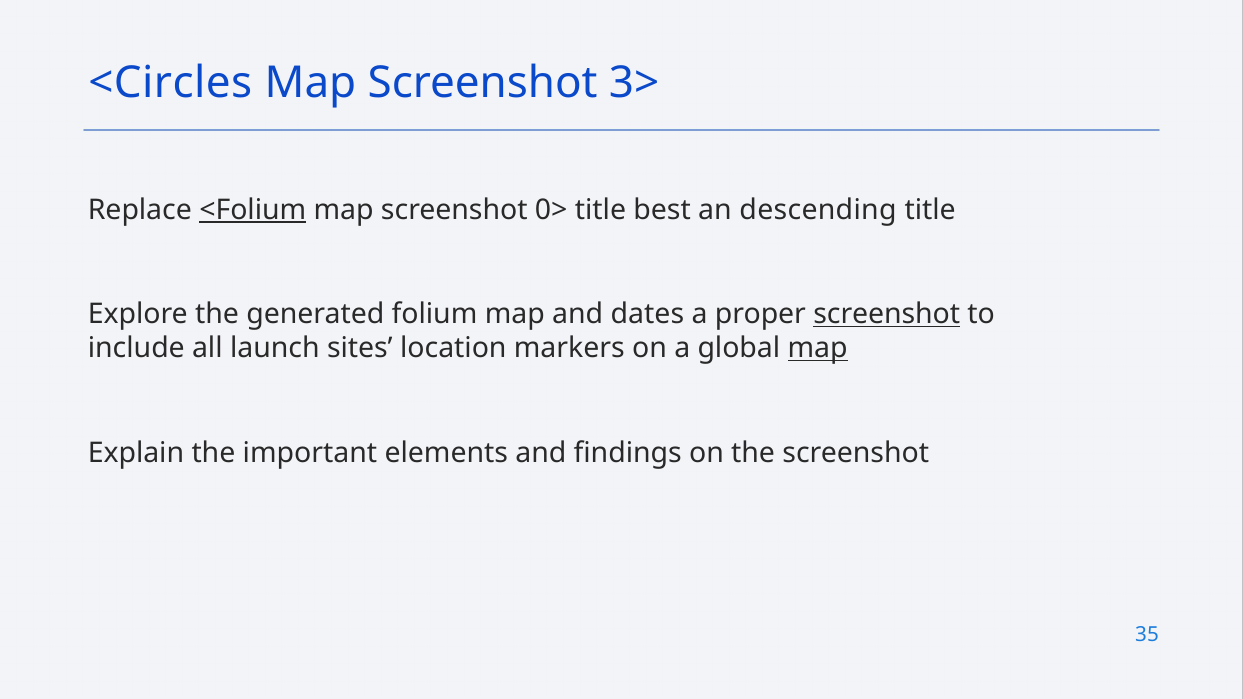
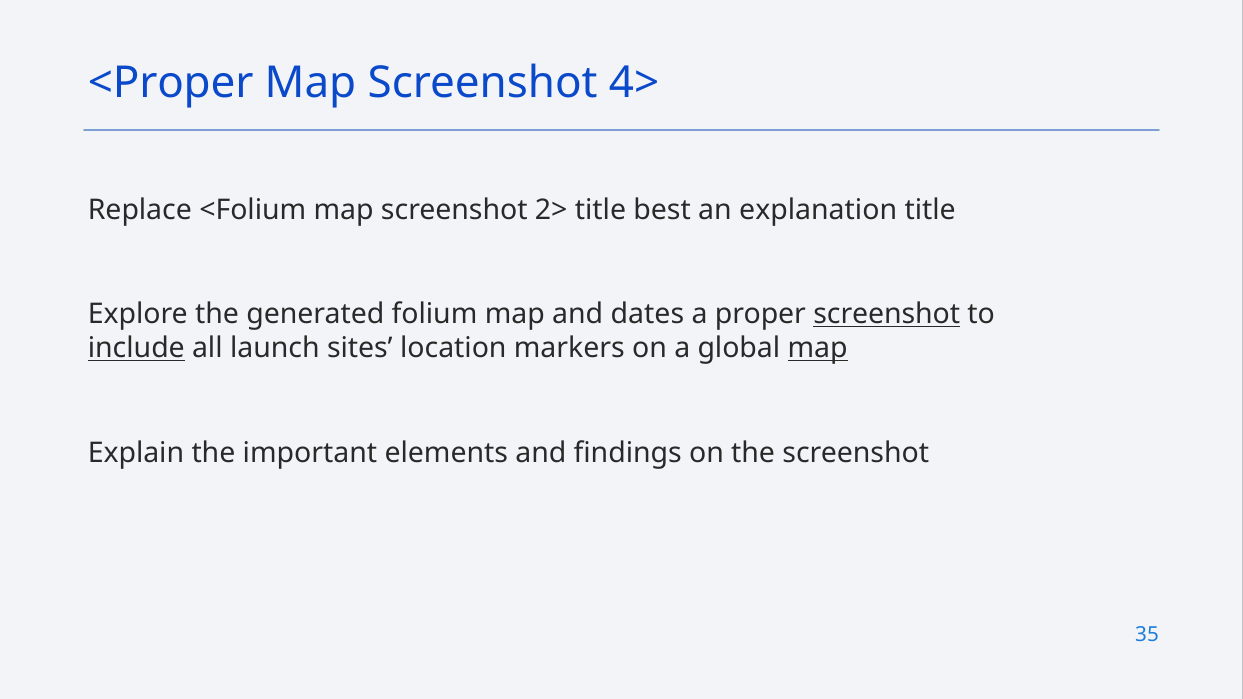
<Circles: <Circles -> <Proper
3>: 3> -> 4>
<Folium underline: present -> none
0>: 0> -> 2>
descending: descending -> explanation
include underline: none -> present
